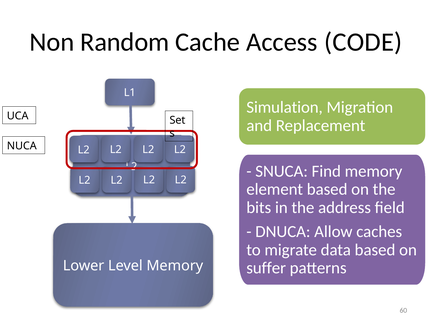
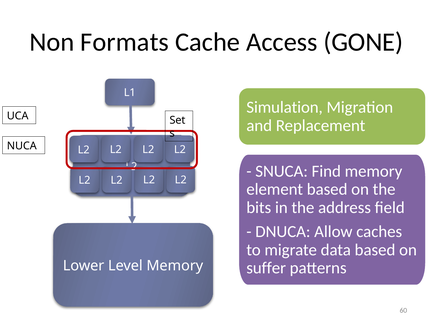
Random: Random -> Formats
CODE: CODE -> GONE
